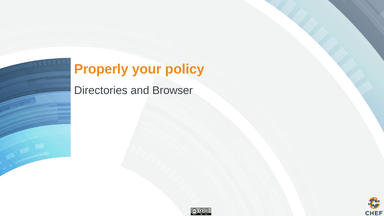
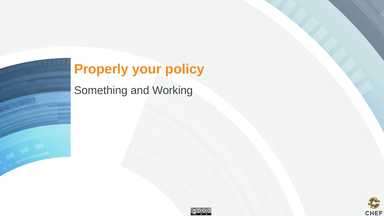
Directories: Directories -> Something
Browser: Browser -> Working
